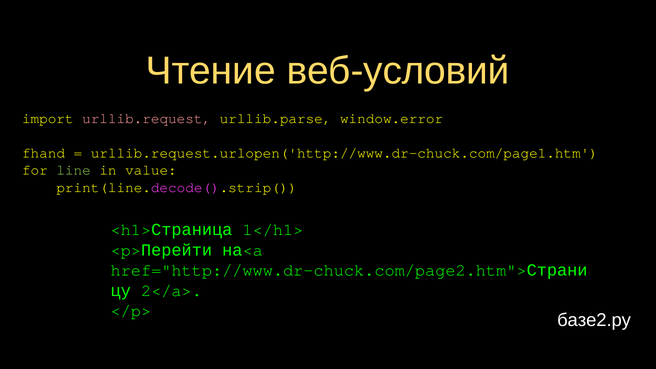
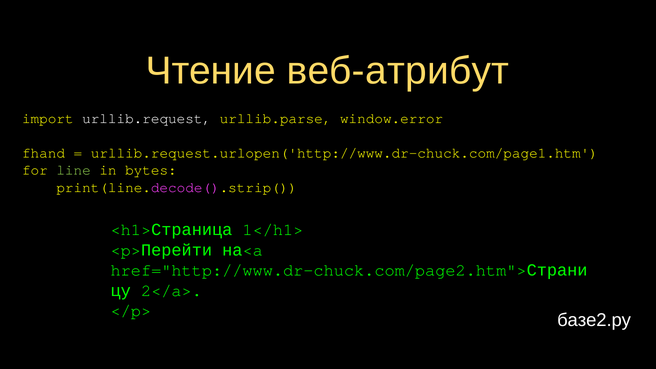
веб-условий: веб-условий -> веб-атрибут
urllib.request colour: pink -> white
value: value -> bytes
